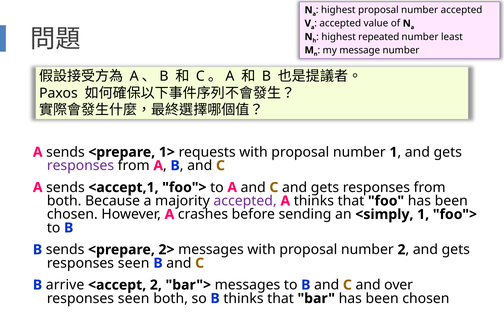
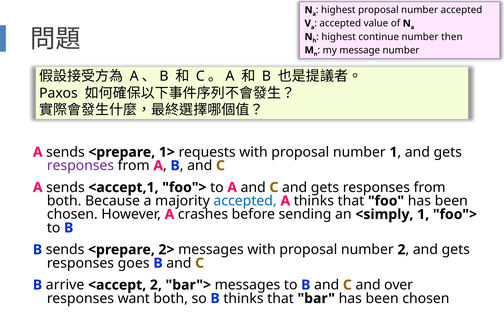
repeated: repeated -> continue
least: least -> then
accepted at (245, 201) colour: purple -> blue
seen at (134, 263): seen -> goes
seen at (134, 298): seen -> want
